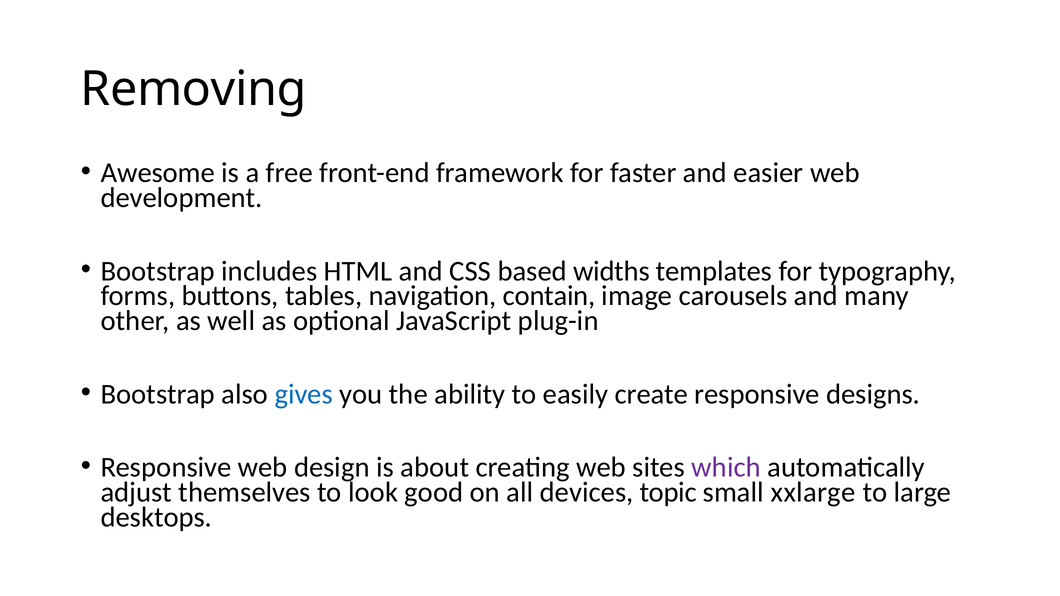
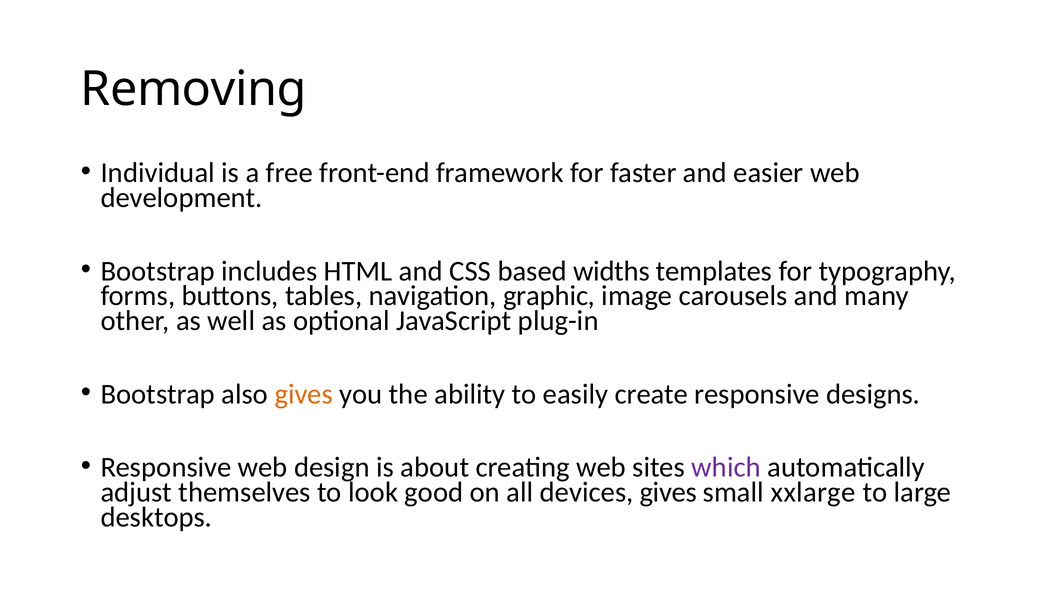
Awesome: Awesome -> Individual
contain: contain -> graphic
gives at (304, 394) colour: blue -> orange
devices topic: topic -> gives
